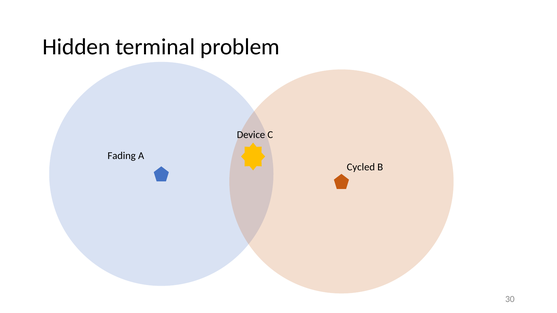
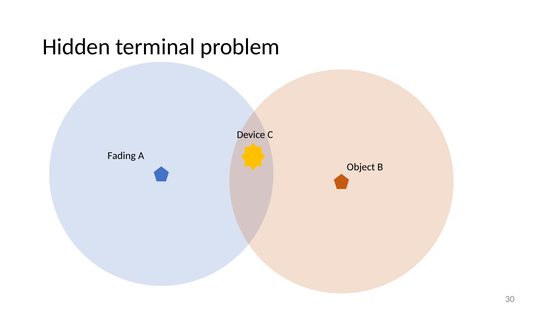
Cycled: Cycled -> Object
